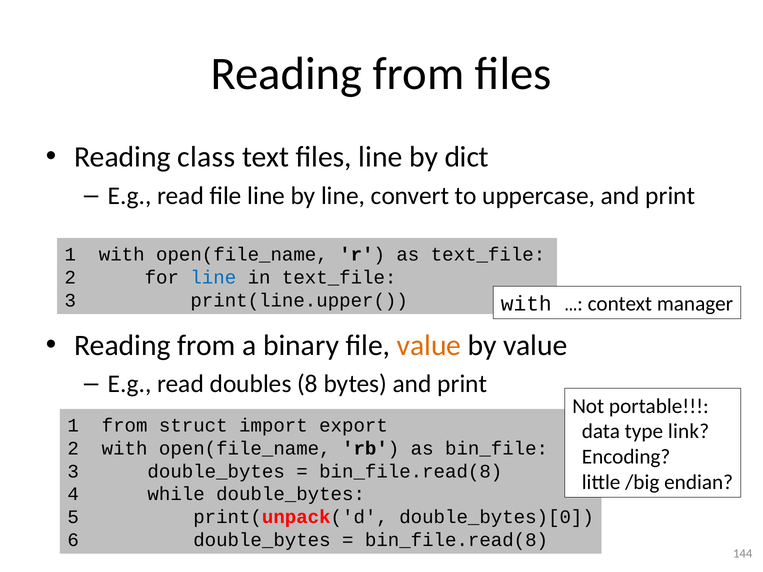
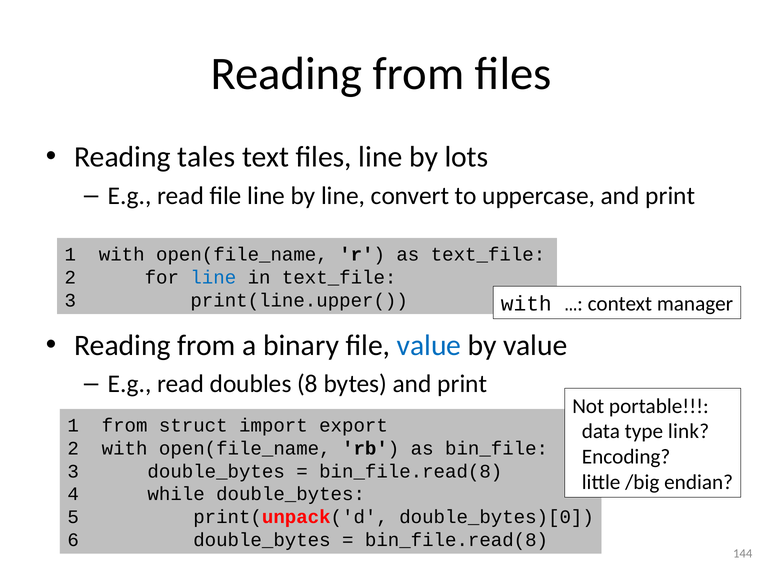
class: class -> tales
dict: dict -> lots
value at (429, 346) colour: orange -> blue
